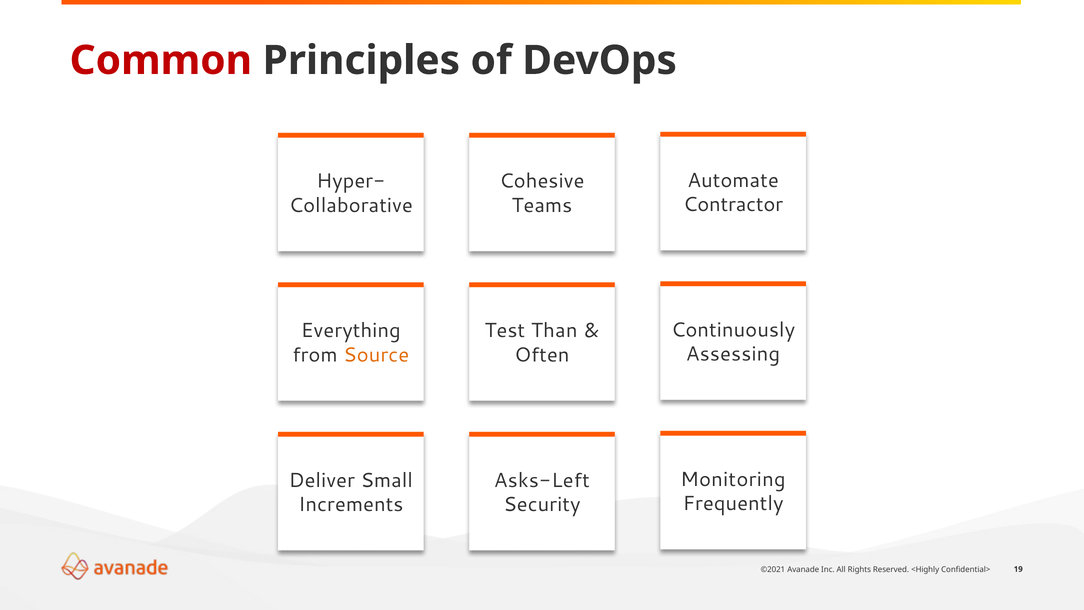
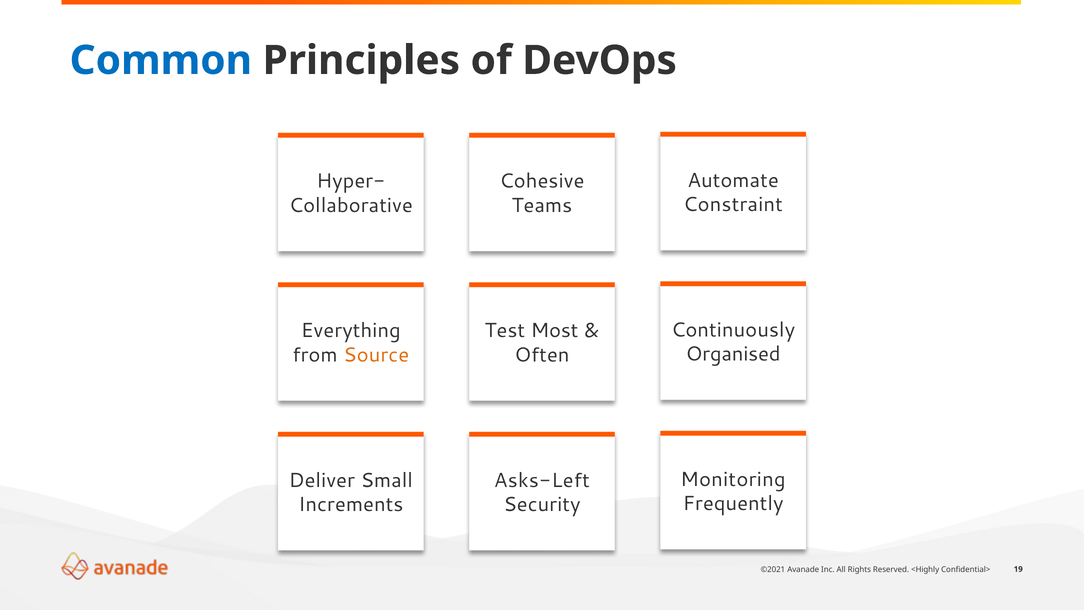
Common colour: red -> blue
Contractor: Contractor -> Constraint
Than: Than -> Most
Assessing: Assessing -> Organised
